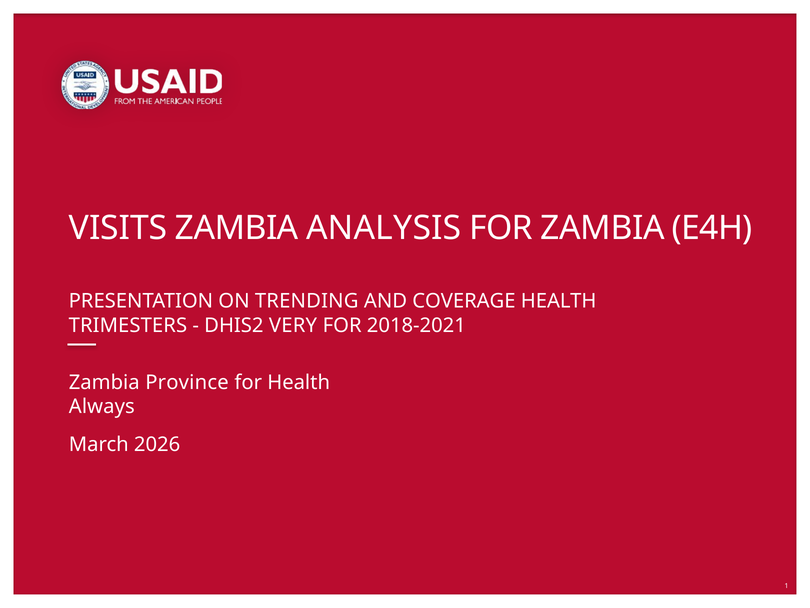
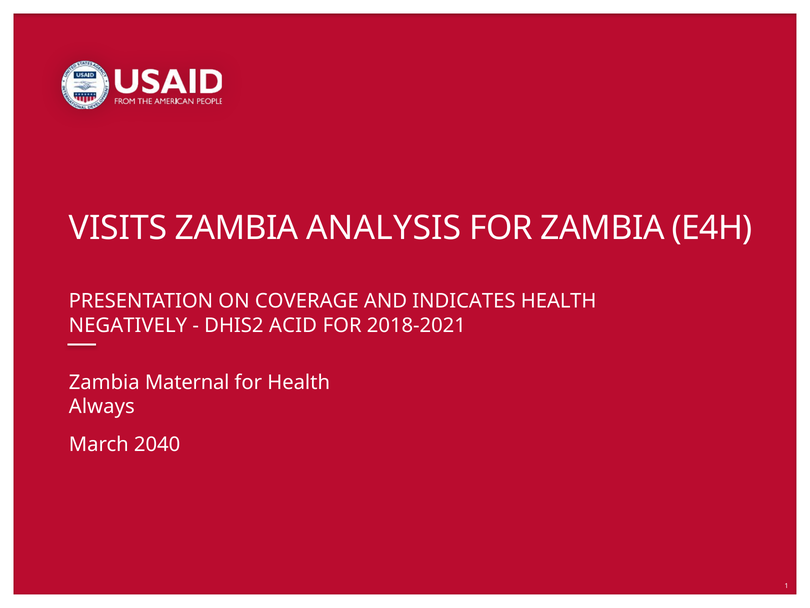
TRENDING: TRENDING -> COVERAGE
COVERAGE: COVERAGE -> INDICATES
TRIMESTERS: TRIMESTERS -> NEGATIVELY
VERY: VERY -> ACID
Province: Province -> Maternal
2026: 2026 -> 2040
